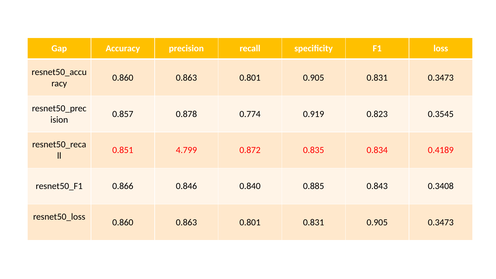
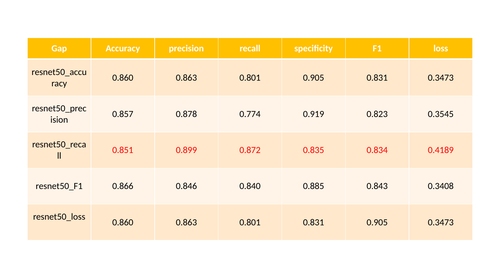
4.799: 4.799 -> 0.899
